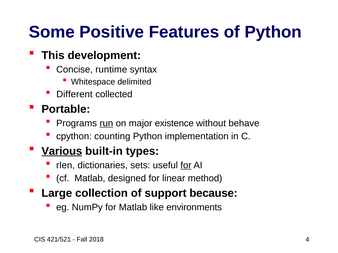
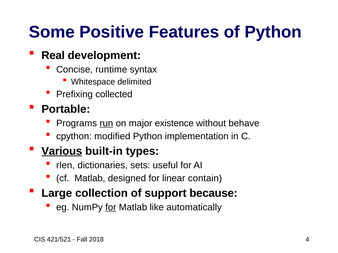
This: This -> Real
Different: Different -> Prefixing
counting: counting -> modified
for at (186, 166) underline: present -> none
method: method -> contain
for at (111, 208) underline: none -> present
environments: environments -> automatically
